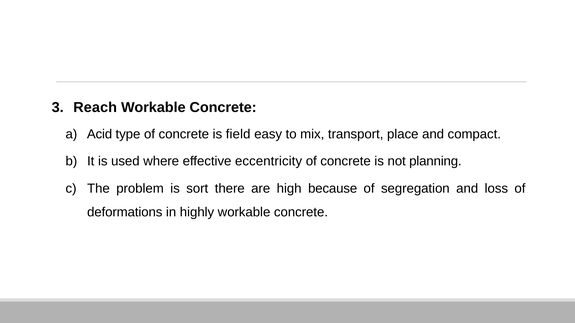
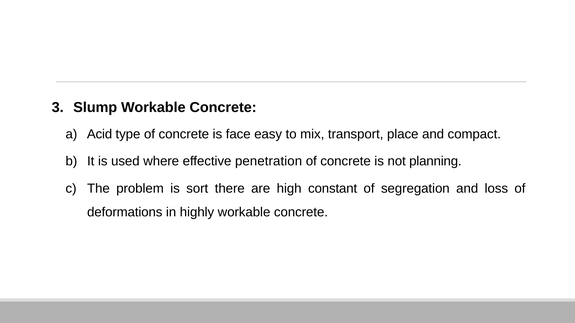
Reach: Reach -> Slump
field: field -> face
eccentricity: eccentricity -> penetration
because: because -> constant
